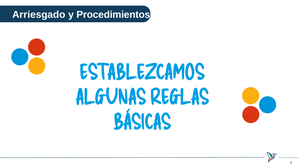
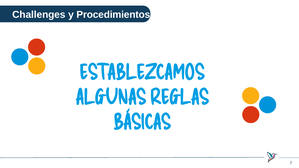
Arriesgado: Arriesgado -> Challenges
